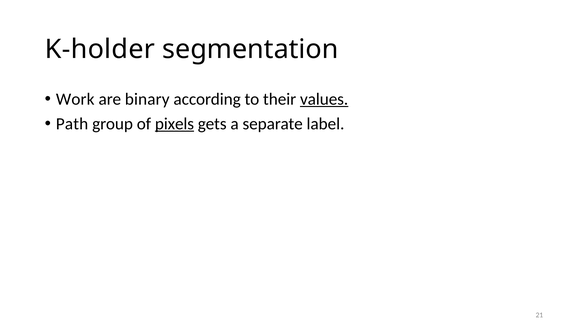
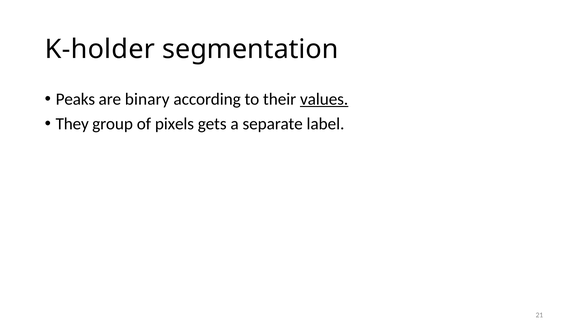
Work: Work -> Peaks
Path: Path -> They
pixels underline: present -> none
